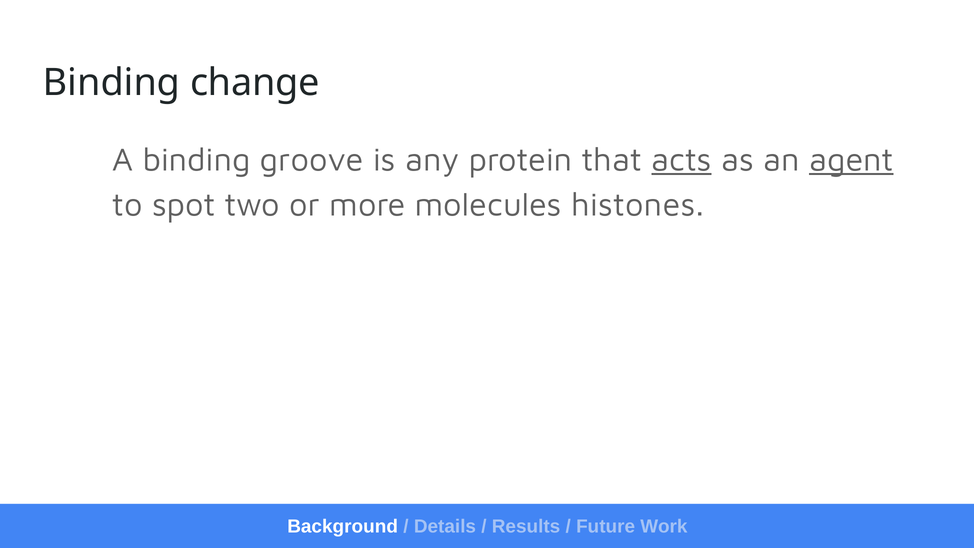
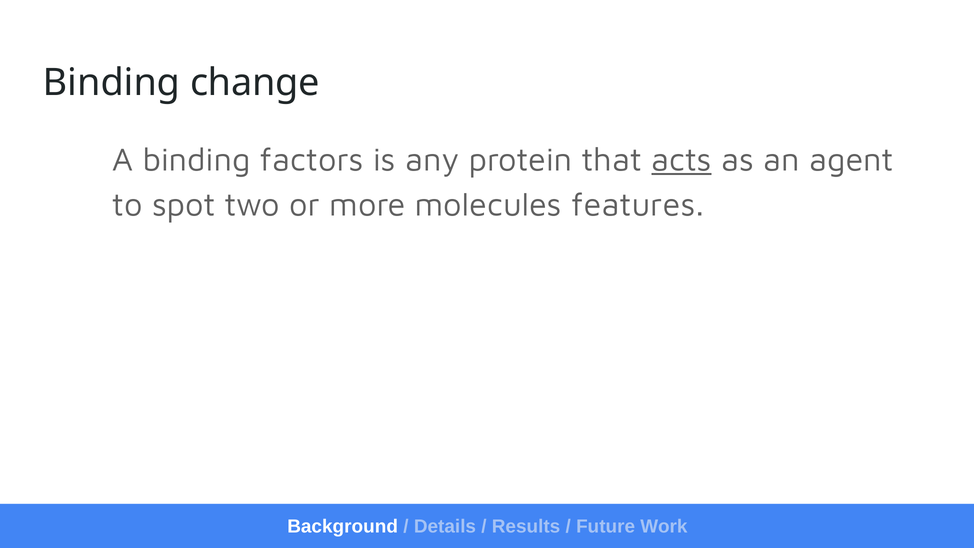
groove: groove -> factors
agent underline: present -> none
histones: histones -> features
